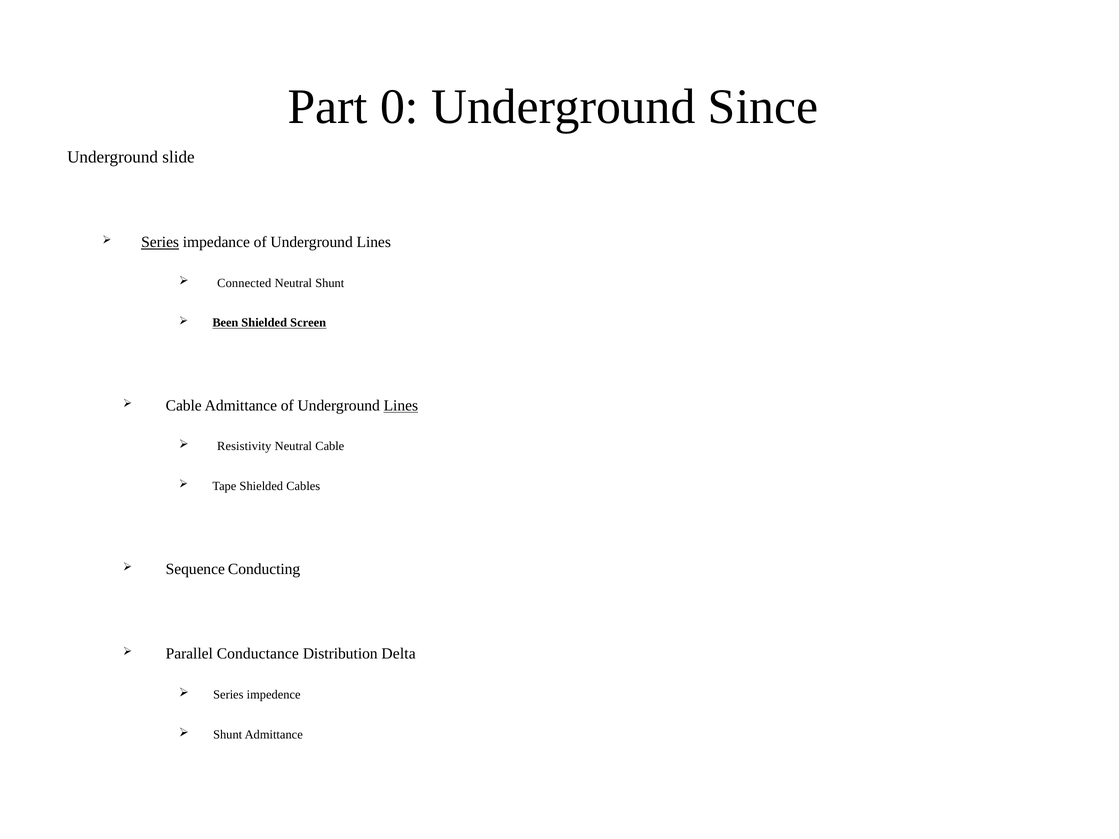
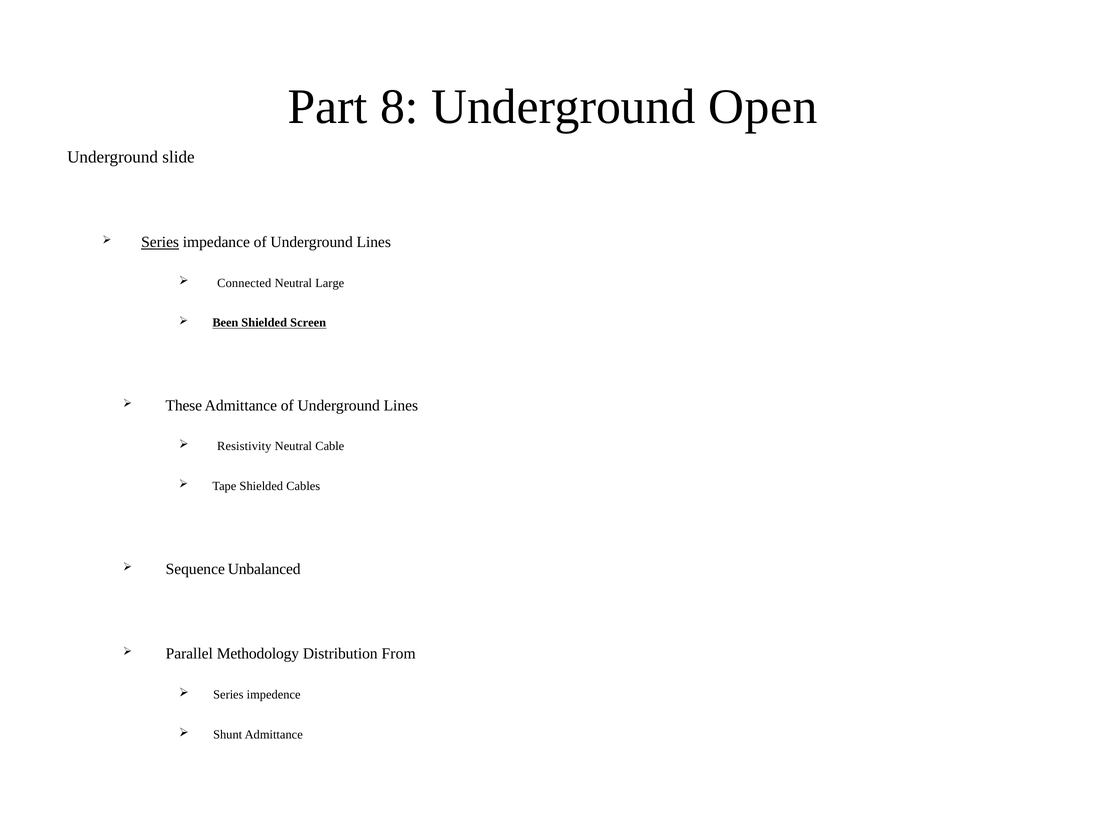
0: 0 -> 8
Since: Since -> Open
Neutral Shunt: Shunt -> Large
Cable at (184, 406): Cable -> These
Lines at (401, 406) underline: present -> none
Conducting: Conducting -> Unbalanced
Conductance: Conductance -> Methodology
Delta: Delta -> From
